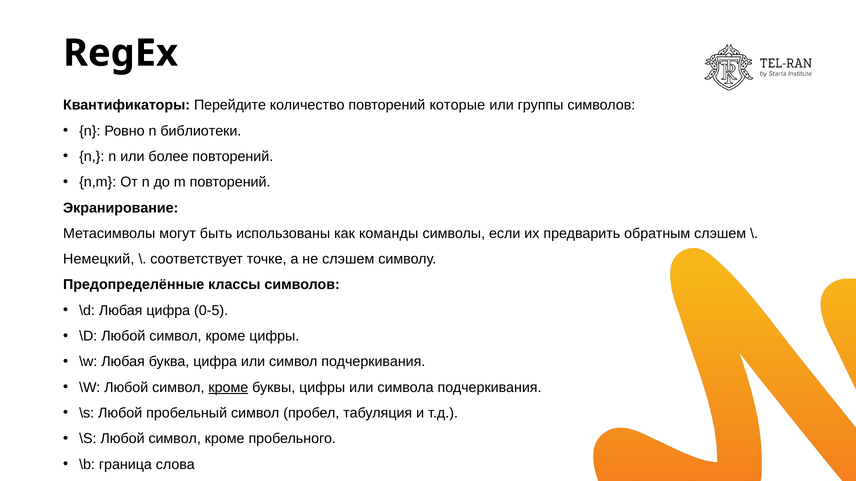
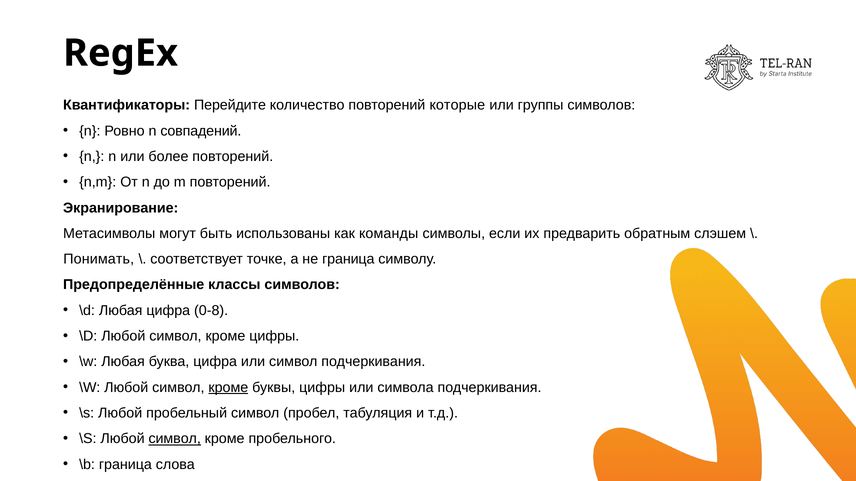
библиотеки: библиотеки -> совпадений
Немецкий: Немецкий -> Понимать
не слэшем: слэшем -> граница
0-5: 0-5 -> 0-8
символ at (175, 439) underline: none -> present
